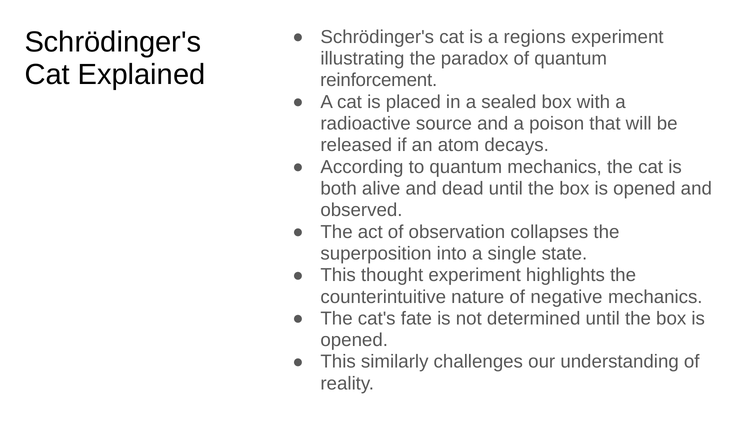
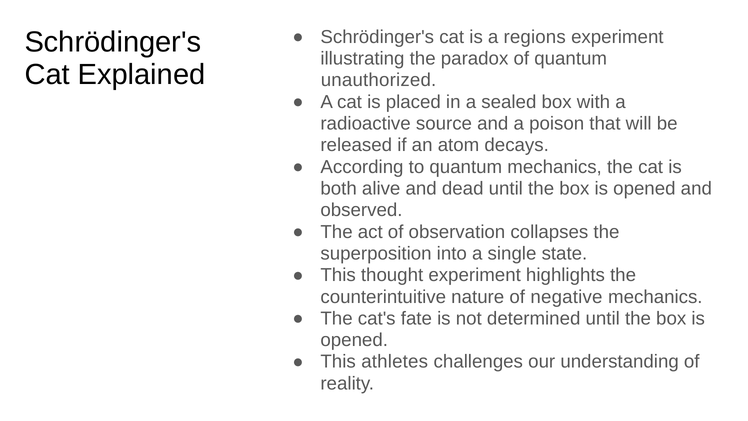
reinforcement: reinforcement -> unauthorized
similarly: similarly -> athletes
